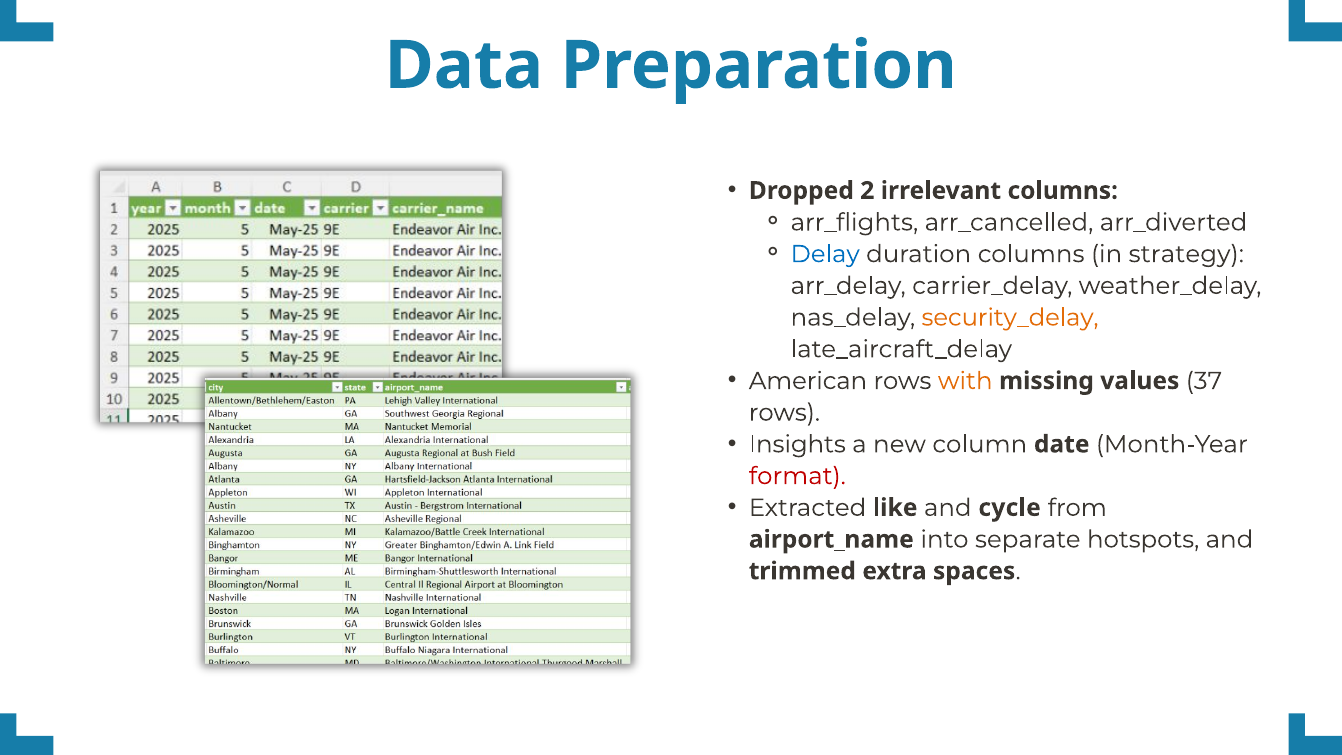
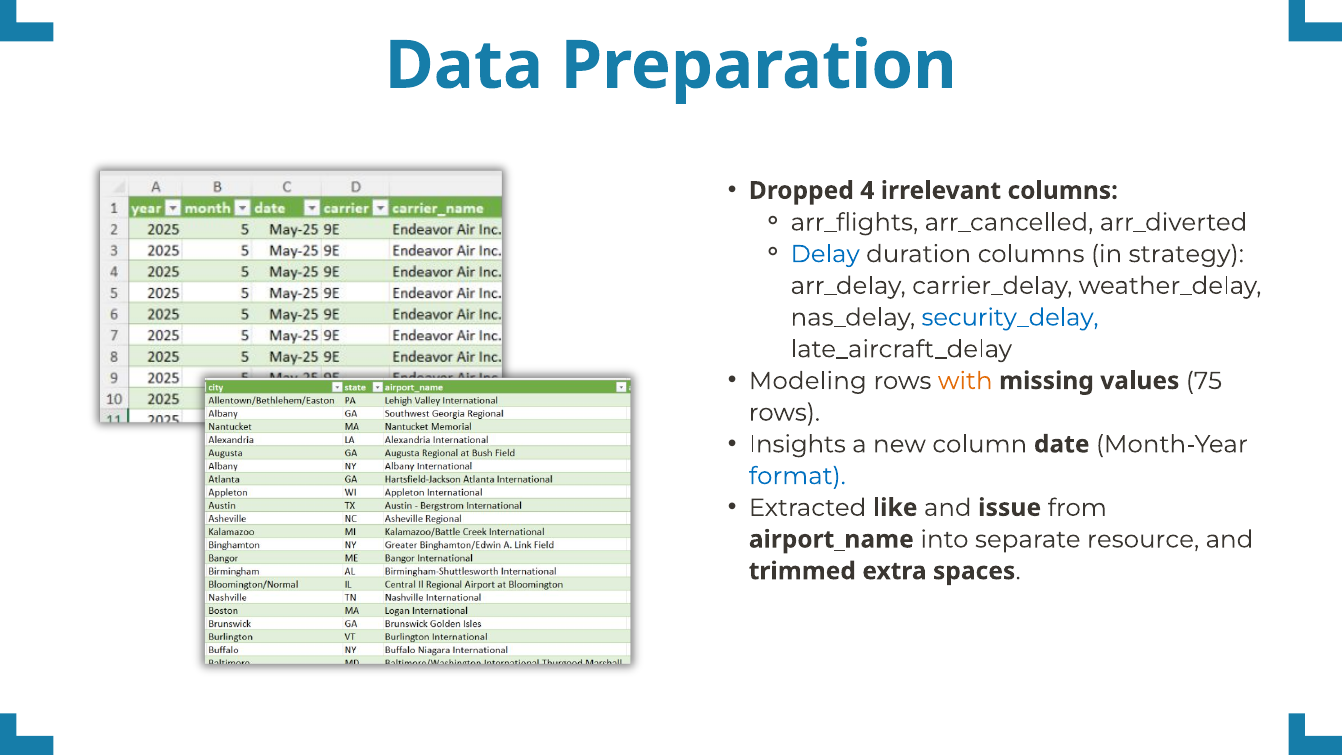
2: 2 -> 4
security_delay colour: orange -> blue
American: American -> Modeling
37: 37 -> 75
format colour: red -> blue
cycle: cycle -> issue
hotspots: hotspots -> resource
